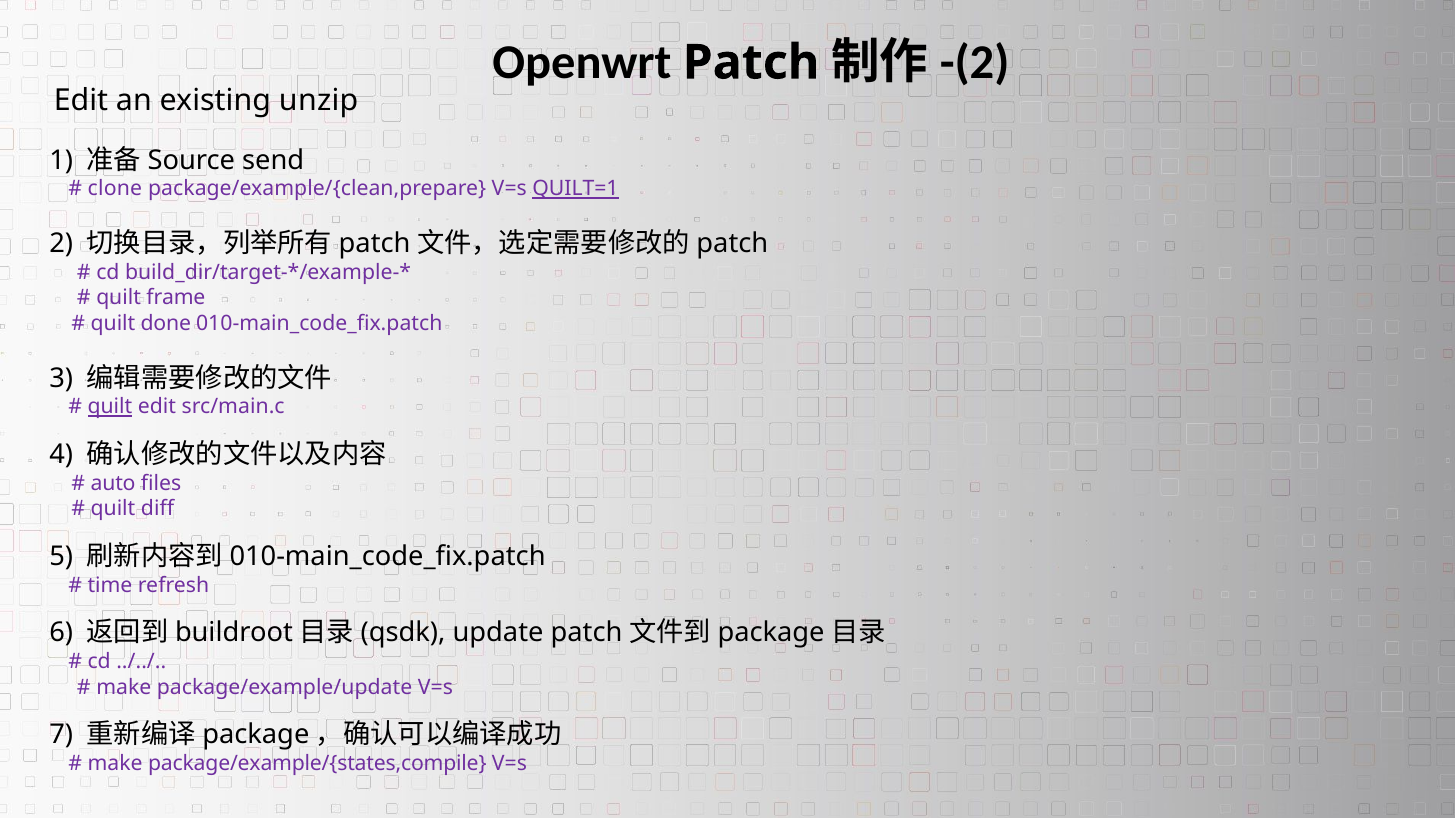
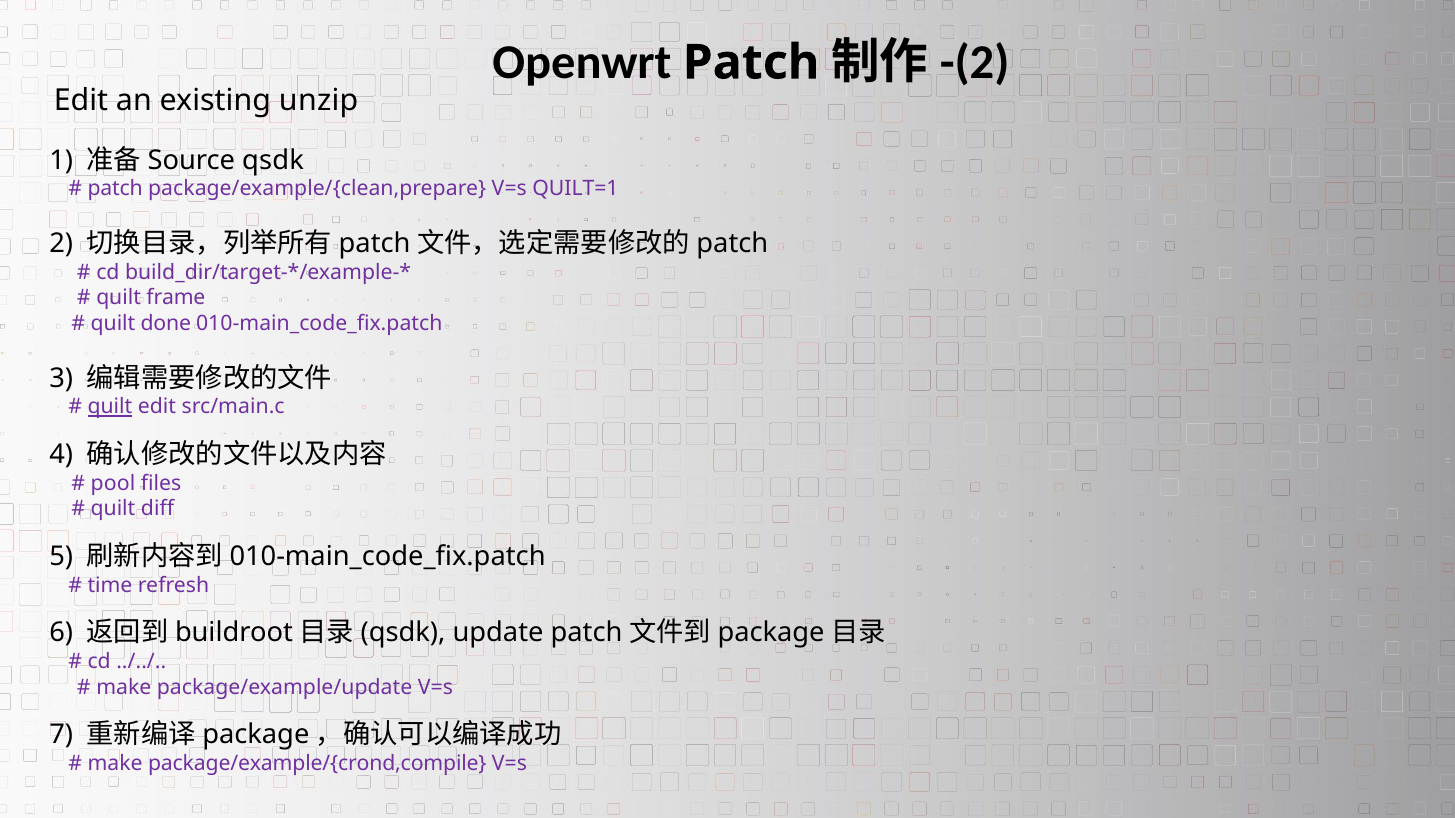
send: send -> qsdk
clone at (115, 189): clone -> patch
QUILT=1 underline: present -> none
auto: auto -> pool
package/example/{states,compile: package/example/{states,compile -> package/example/{crond,compile
